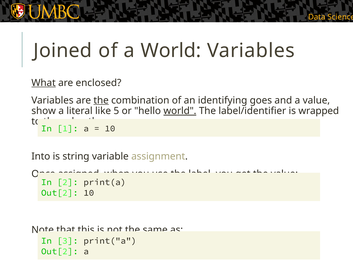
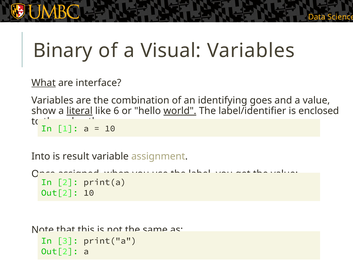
Joined: Joined -> Binary
a World: World -> Visual
enclosed: enclosed -> interface
the at (101, 100) underline: present -> none
literal underline: none -> present
5: 5 -> 6
wrapped: wrapped -> enclosed
string: string -> result
